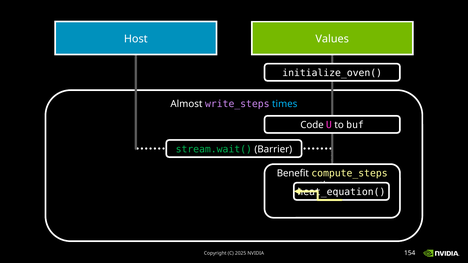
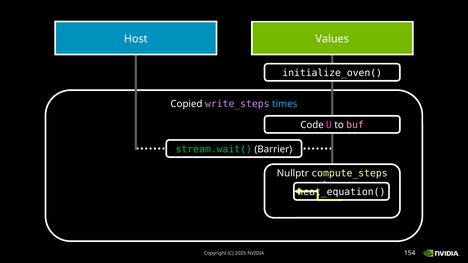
Almost: Almost -> Copied
buf colour: white -> pink
Benefit: Benefit -> Nullptr
